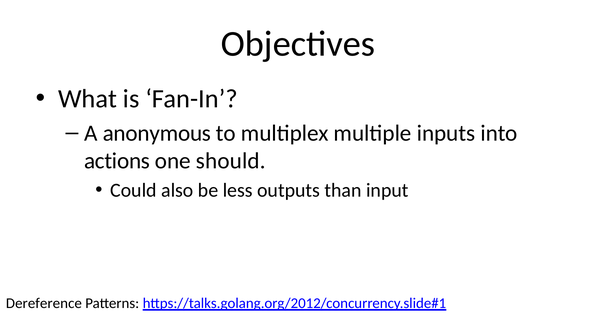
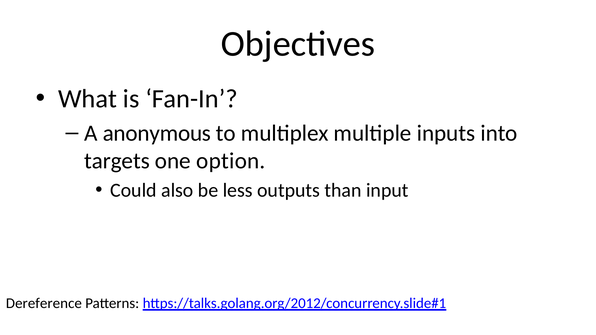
actions: actions -> targets
should: should -> option
